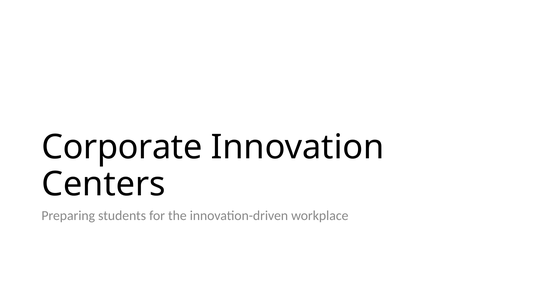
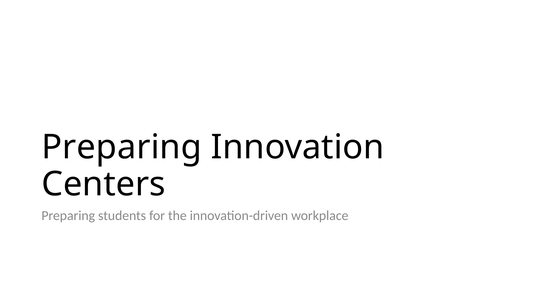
Corporate at (122, 147): Corporate -> Preparing
